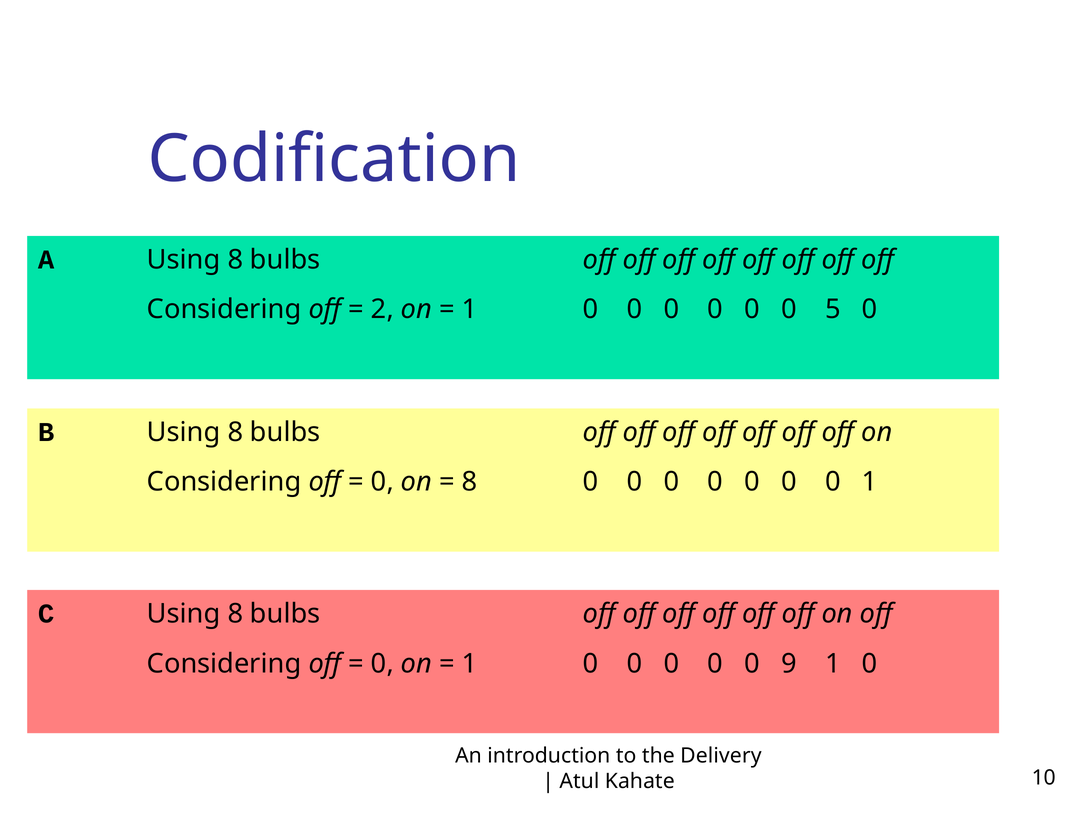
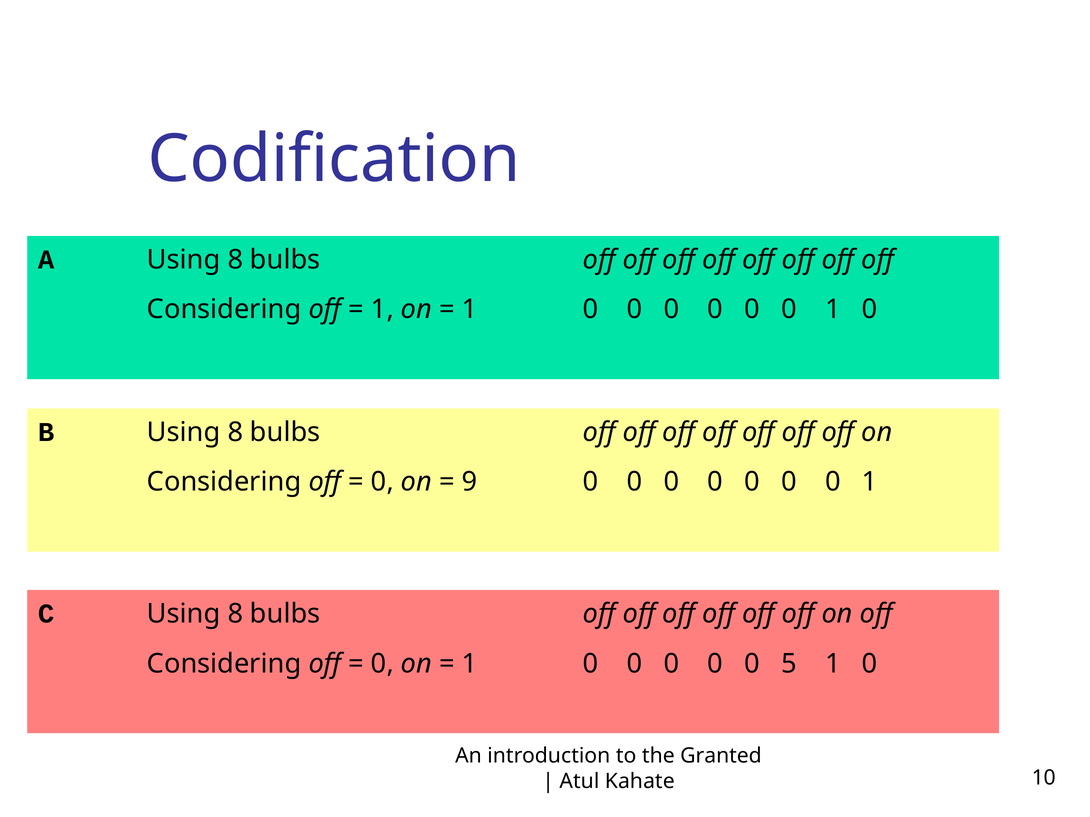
2 at (382, 310): 2 -> 1
5 at (833, 310): 5 -> 1
8 at (469, 482): 8 -> 9
9: 9 -> 5
Delivery: Delivery -> Granted
